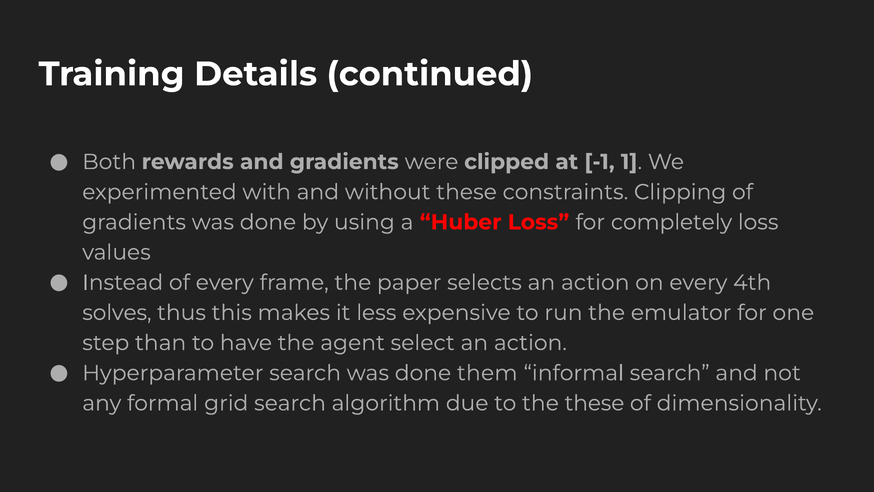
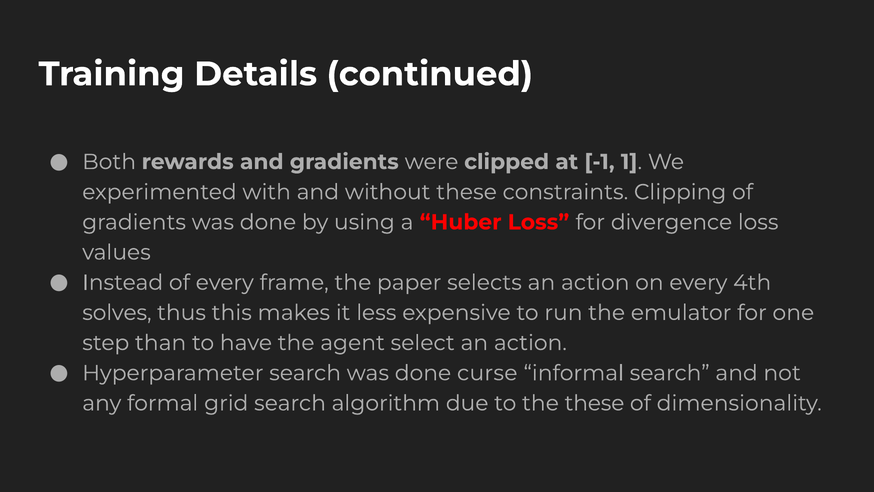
completely: completely -> divergence
them: them -> curse
